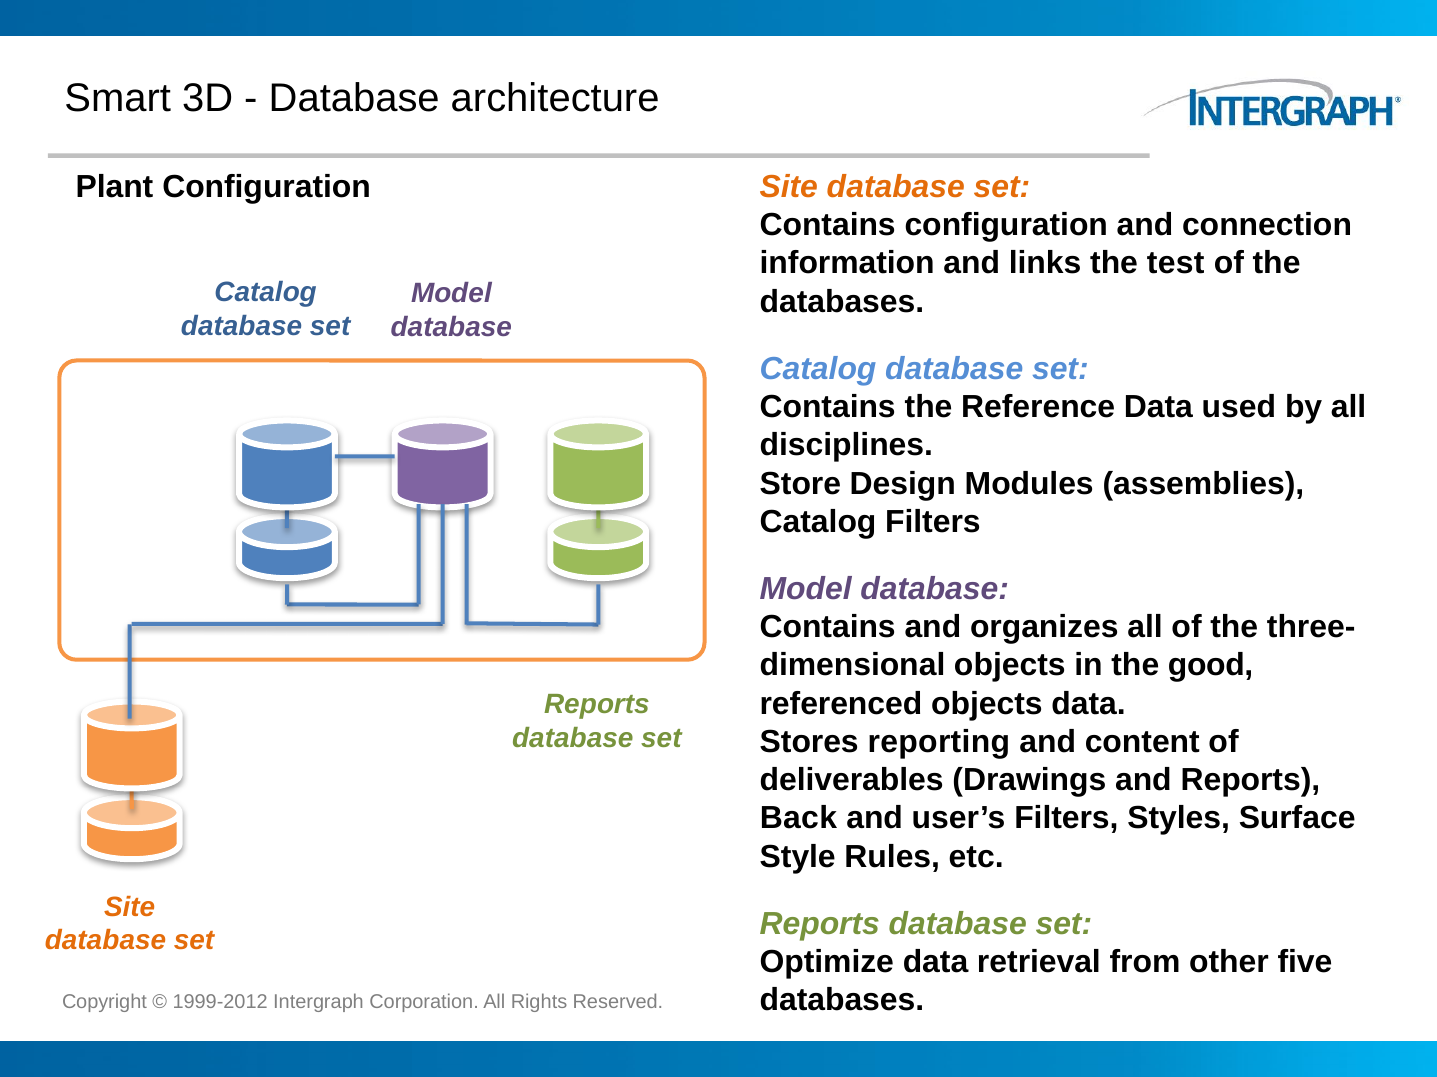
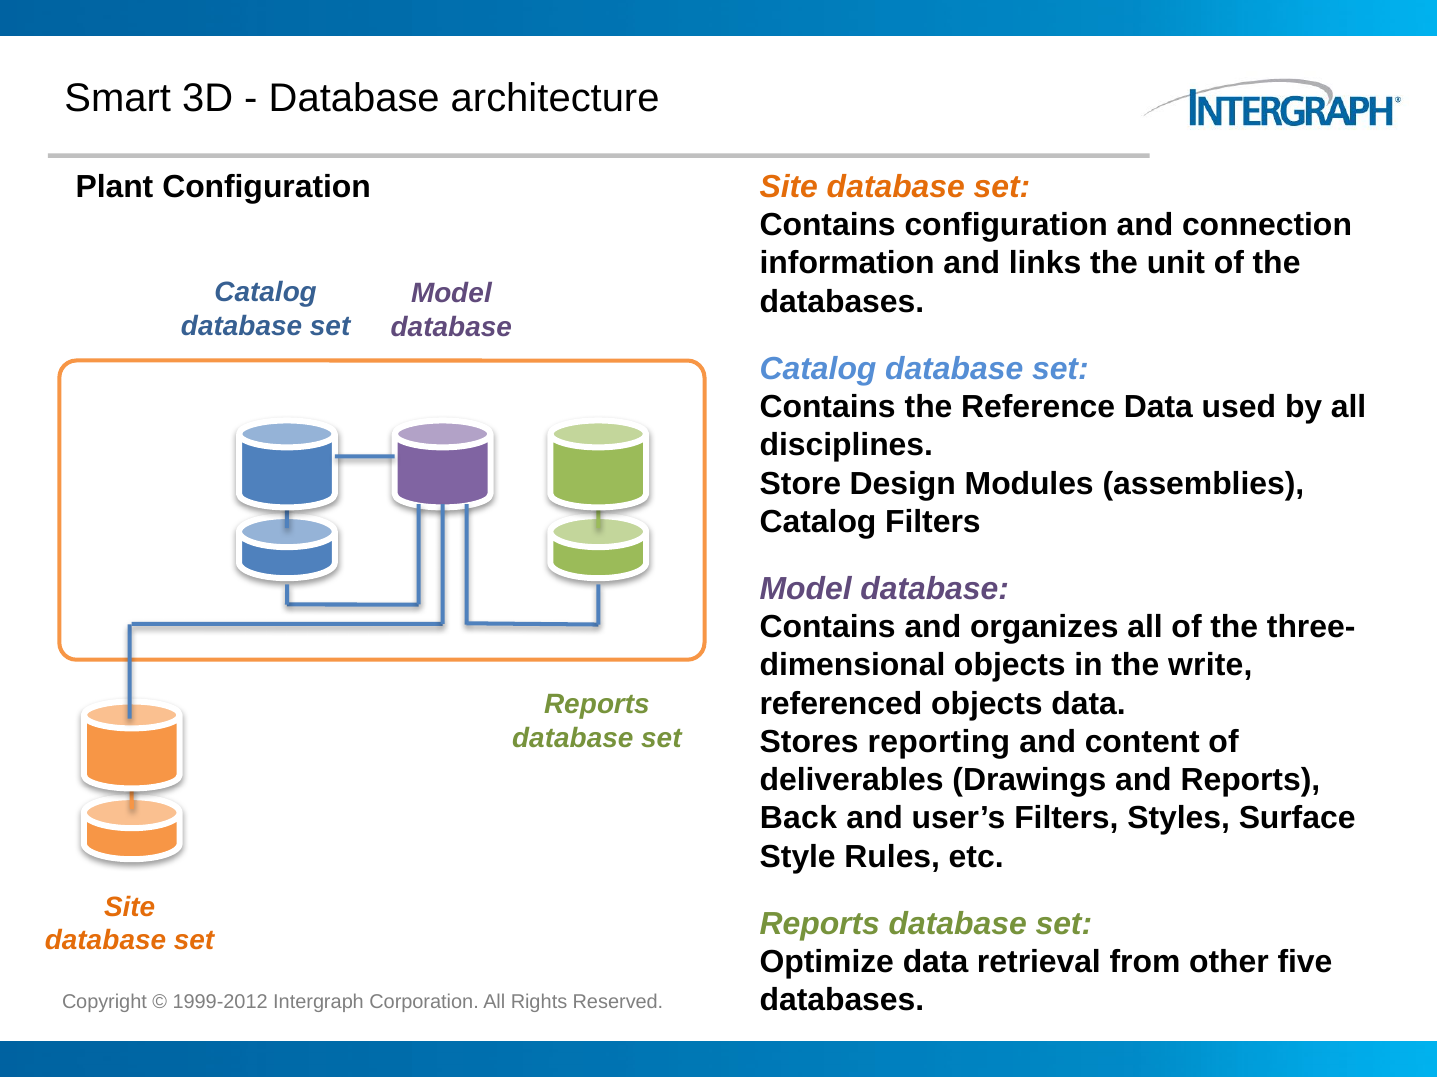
test: test -> unit
good: good -> write
